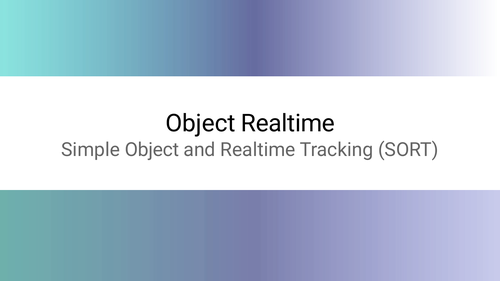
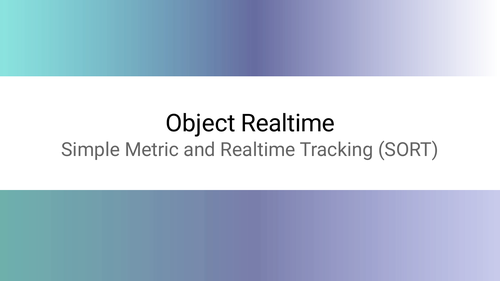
Simple Object: Object -> Metric
